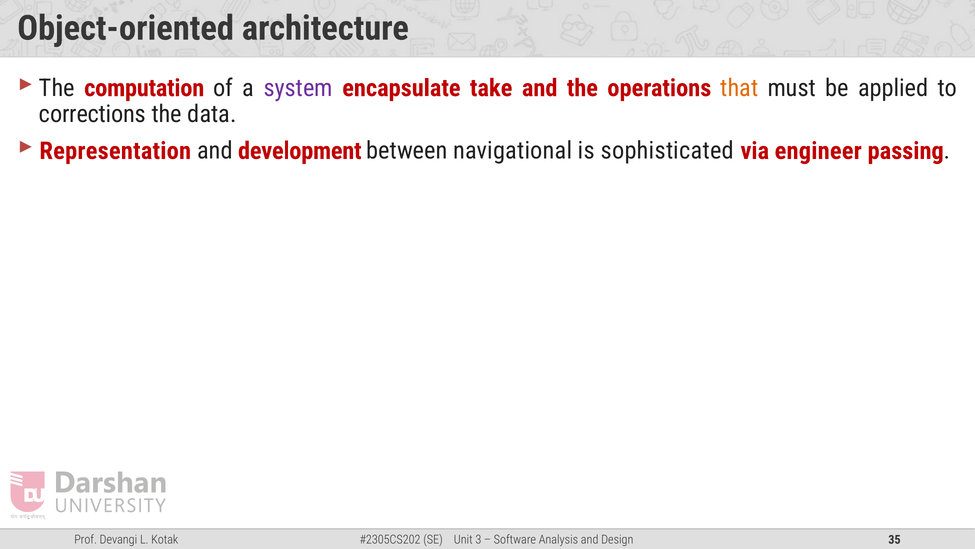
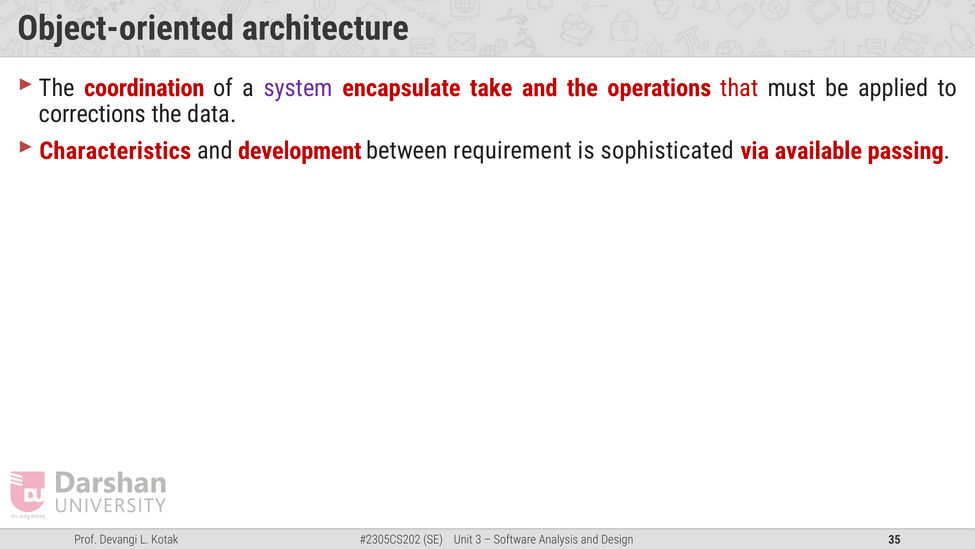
computation: computation -> coordination
that colour: orange -> red
Representation: Representation -> Characteristics
navigational: navigational -> requirement
engineer: engineer -> available
